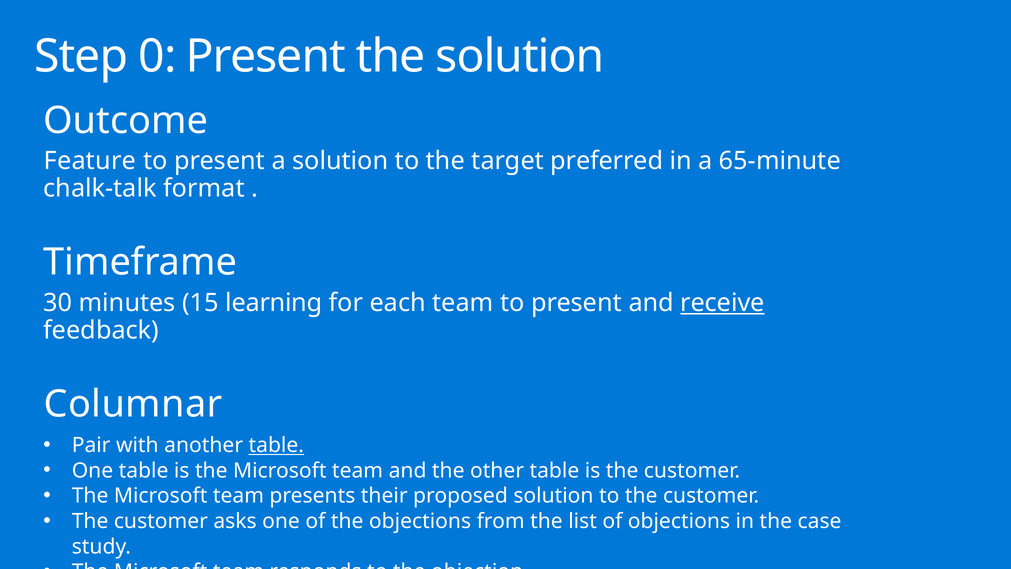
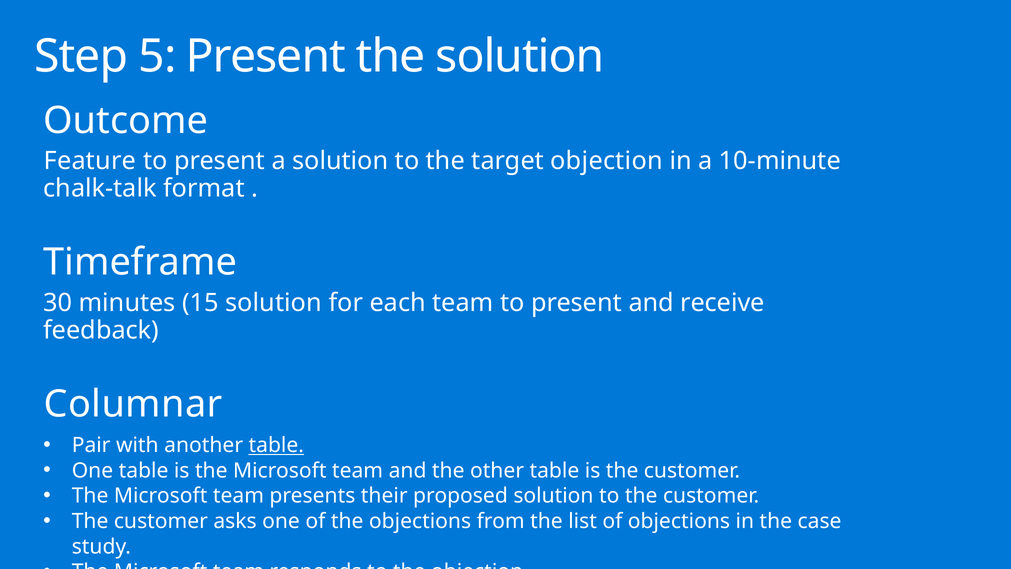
0: 0 -> 5
target preferred: preferred -> objection
65-minute: 65-minute -> 10-minute
15 learning: learning -> solution
receive underline: present -> none
